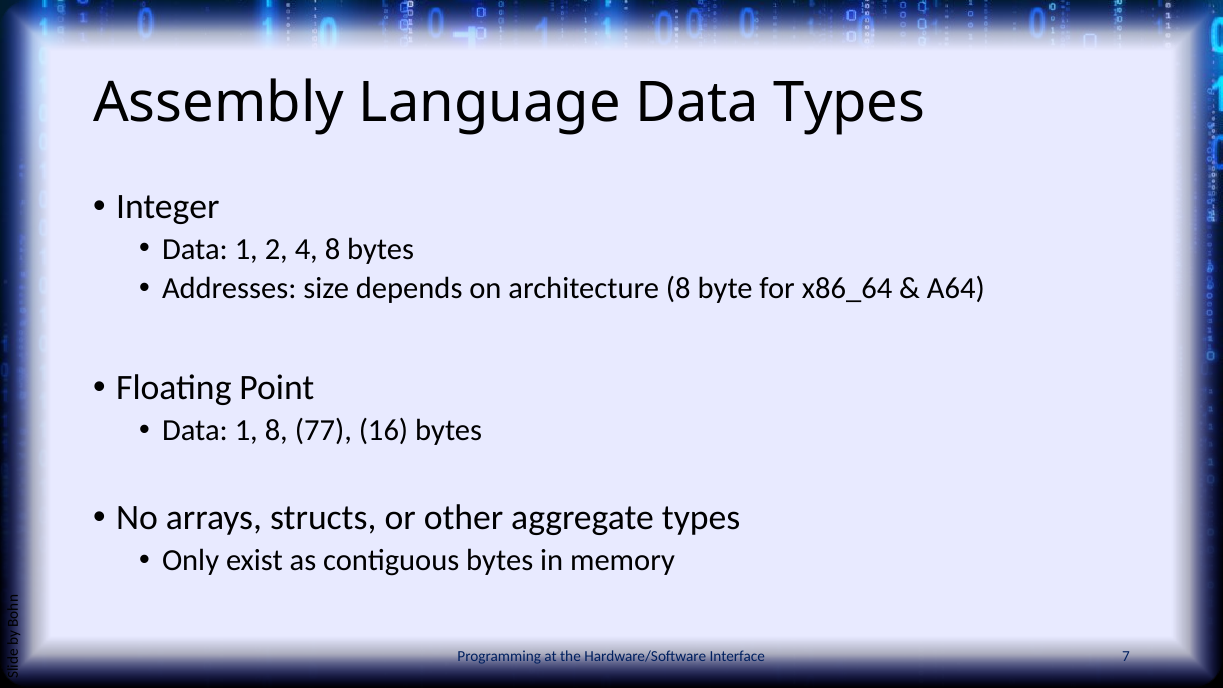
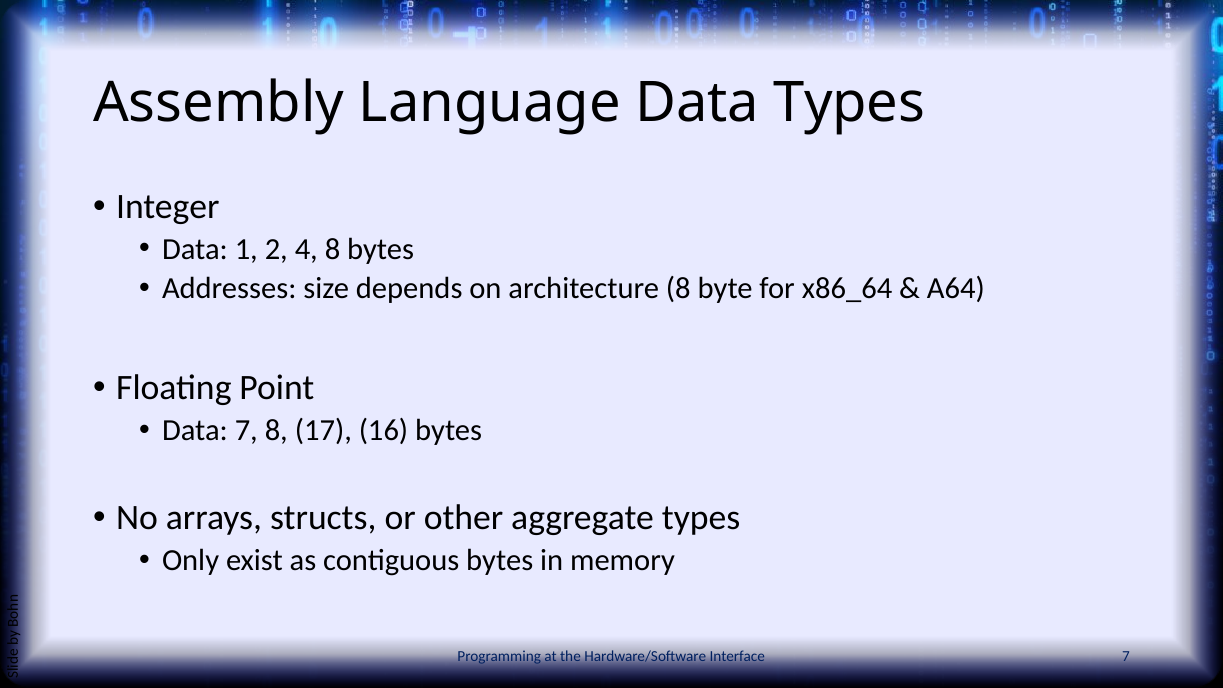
1 at (246, 430): 1 -> 7
77: 77 -> 17
